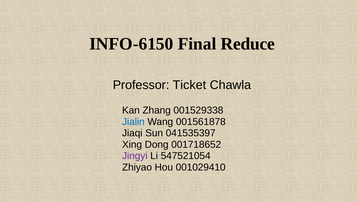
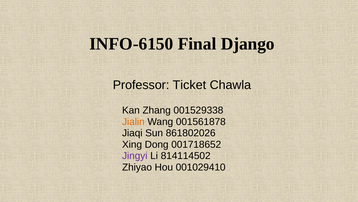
Reduce: Reduce -> Django
Jialin colour: blue -> orange
041535397: 041535397 -> 861802026
547521054: 547521054 -> 814114502
